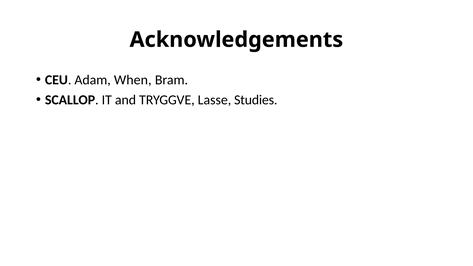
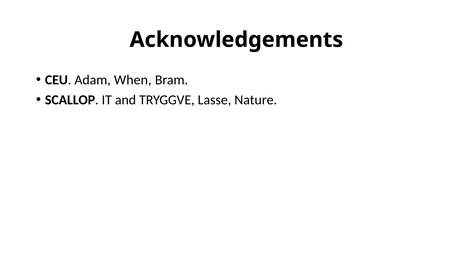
Studies: Studies -> Nature
